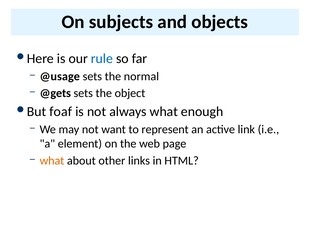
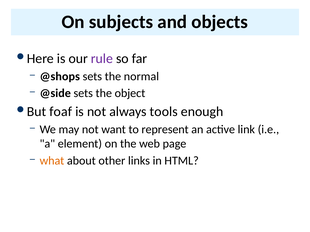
rule colour: blue -> purple
@usage: @usage -> @shops
@gets: @gets -> @side
always what: what -> tools
